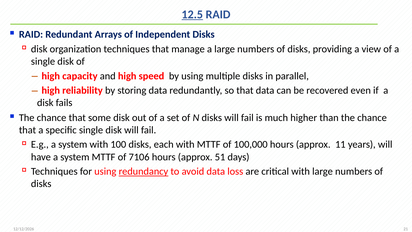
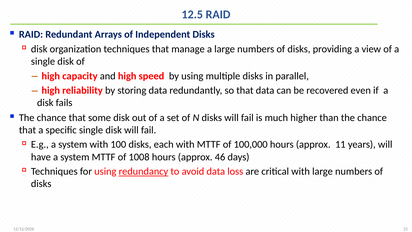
12.5 underline: present -> none
7106: 7106 -> 1008
51: 51 -> 46
